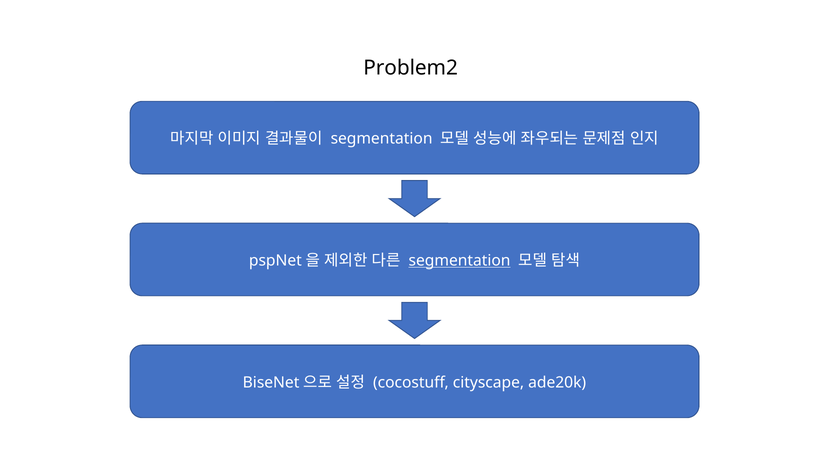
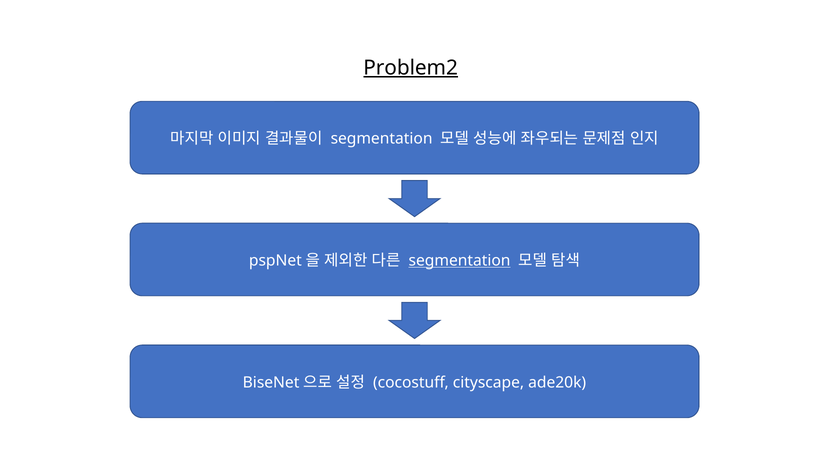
Problem2 underline: none -> present
